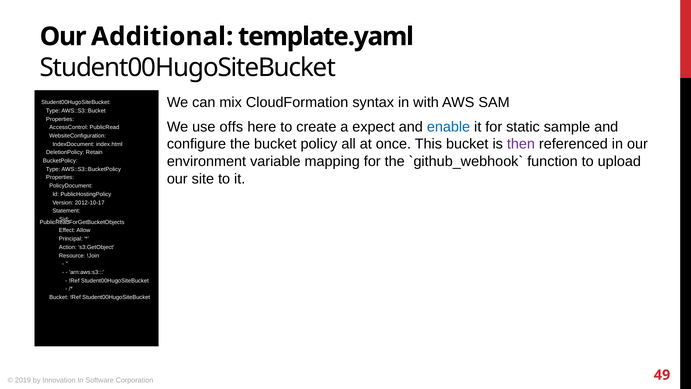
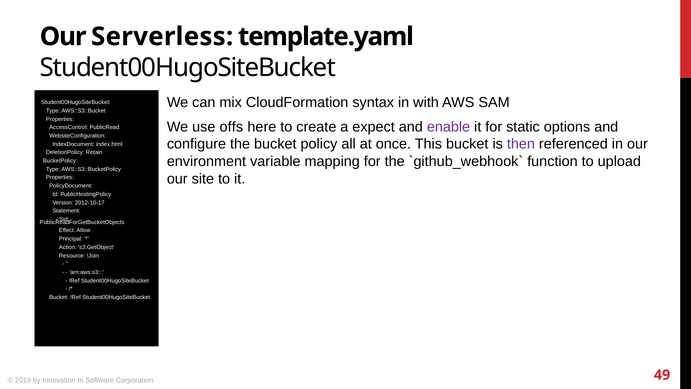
Additional: Additional -> Serverless
enable colour: blue -> purple
sample: sample -> options
